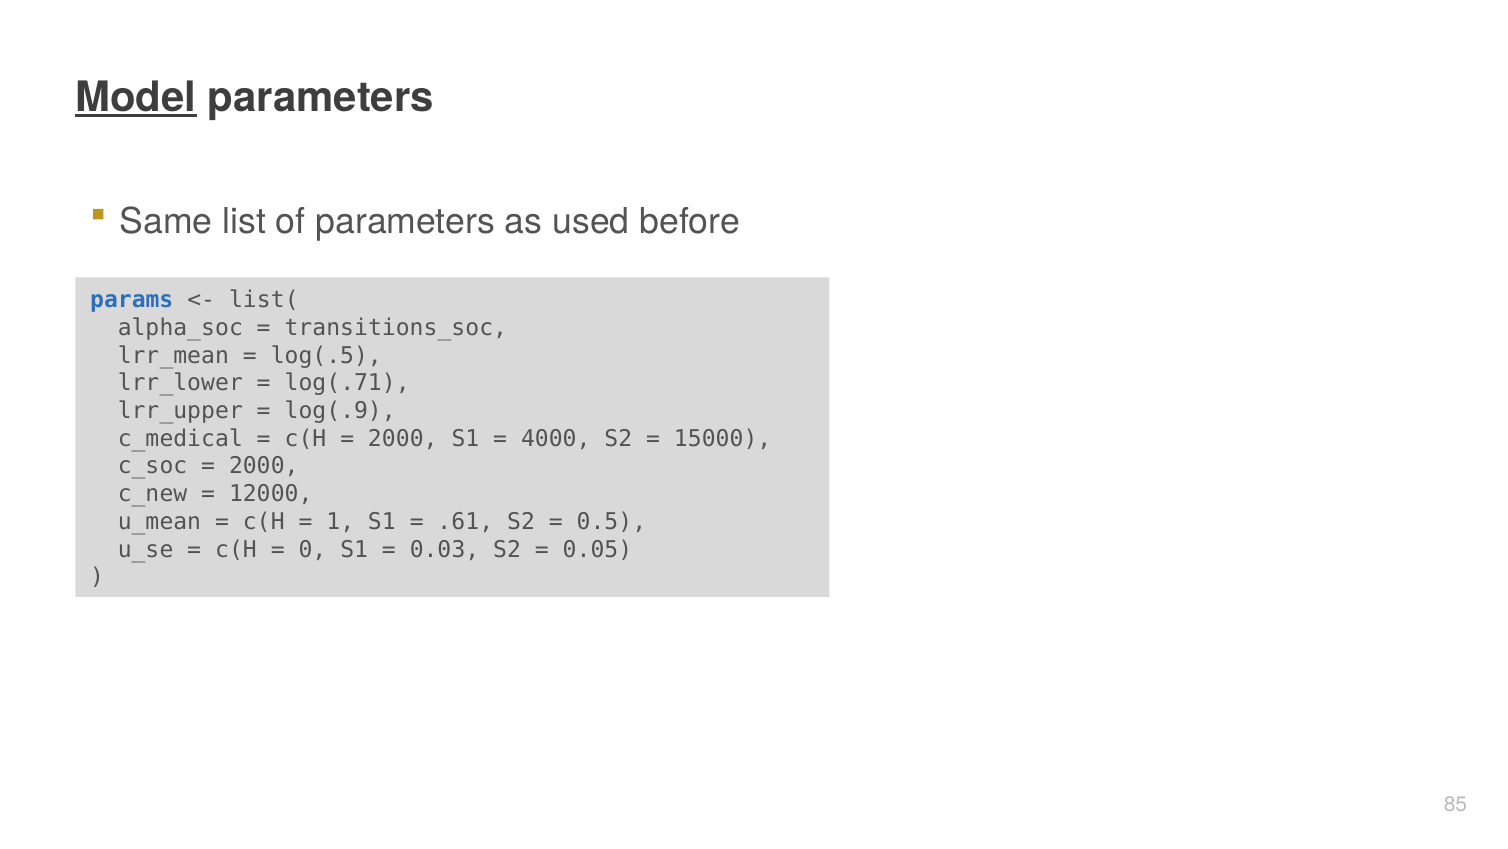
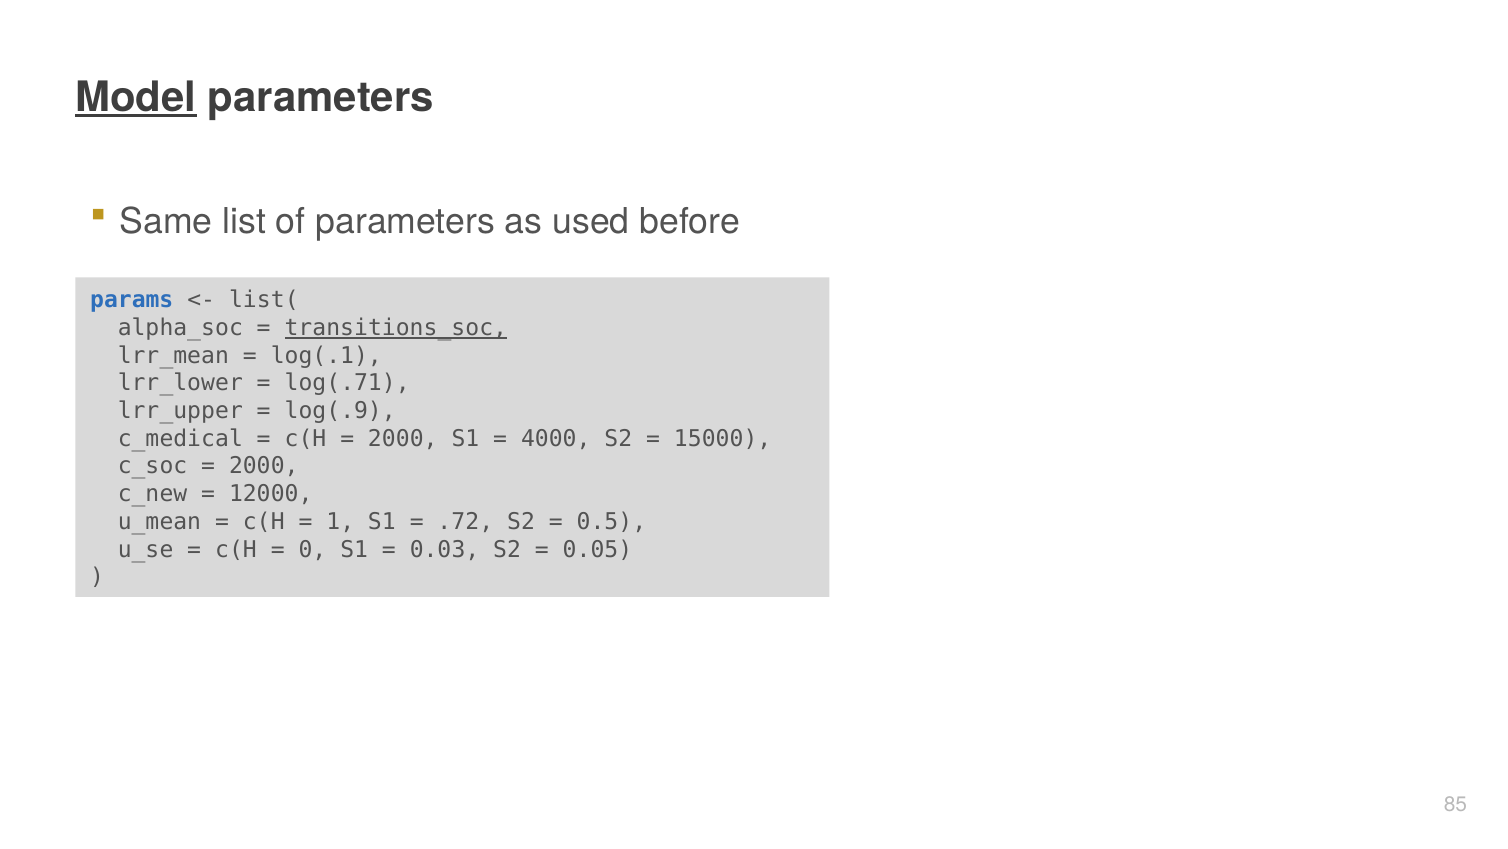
transitions_soc underline: none -> present
log(.5: log(.5 -> log(.1
.61: .61 -> .72
